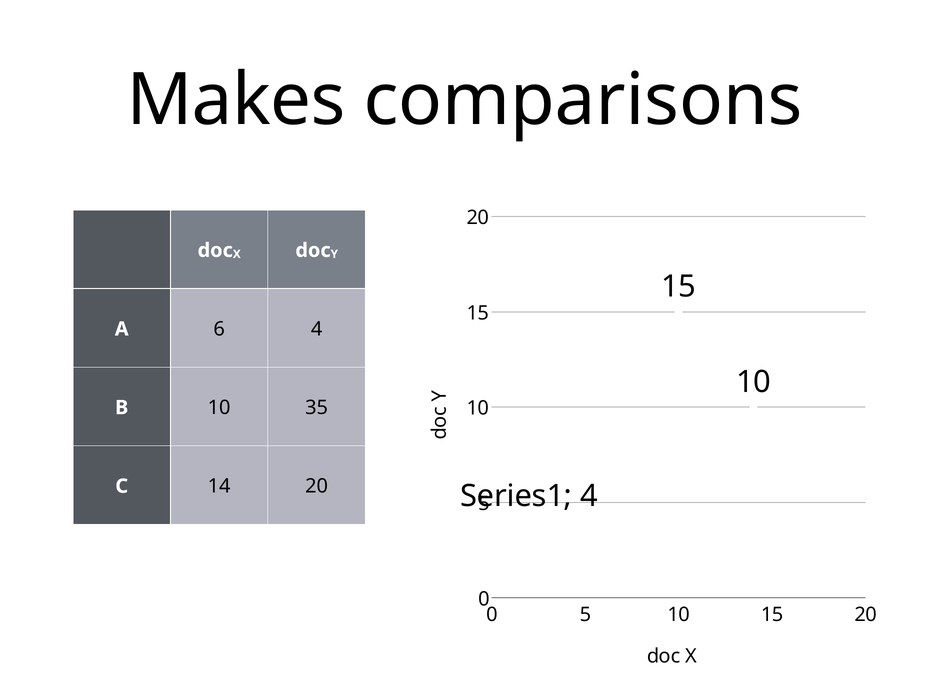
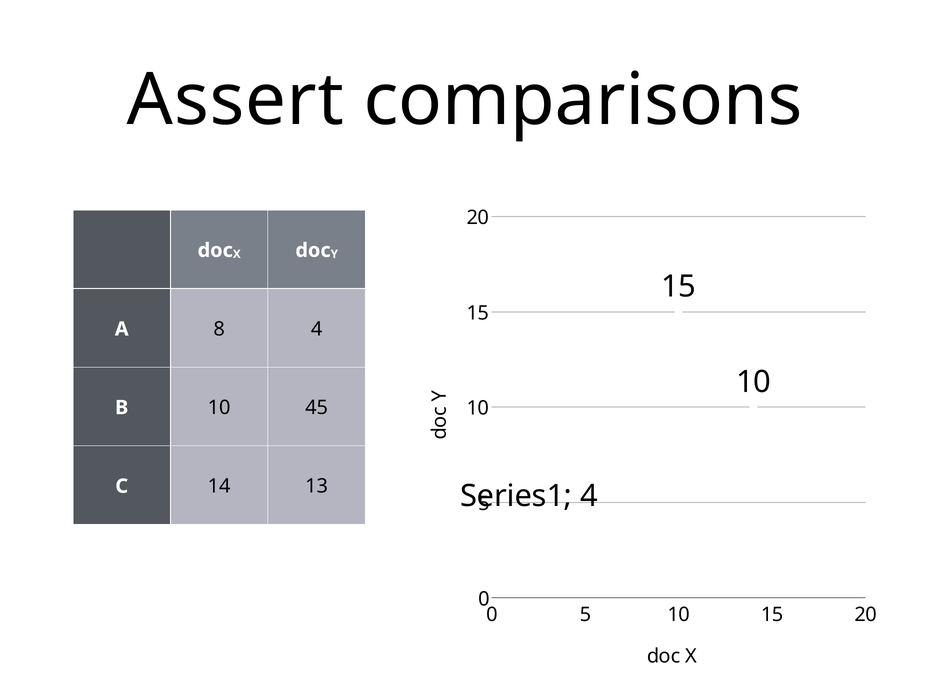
Makes: Makes -> Assert
6: 6 -> 8
35: 35 -> 45
14 20: 20 -> 13
